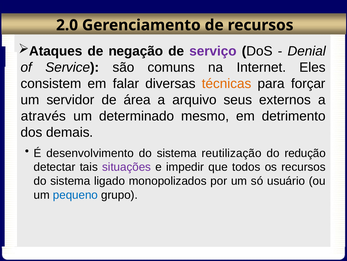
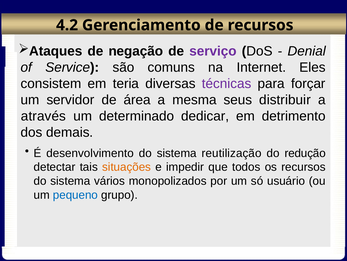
2.0: 2.0 -> 4.2
falar: falar -> teria
técnicas colour: orange -> purple
arquivo: arquivo -> mesma
externos: externos -> distribuir
mesmo: mesmo -> dedicar
situações colour: purple -> orange
ligado: ligado -> vários
